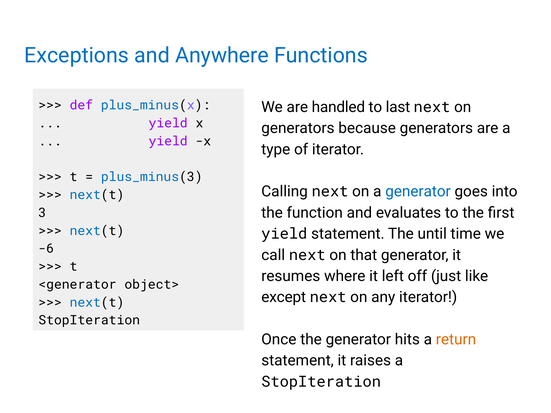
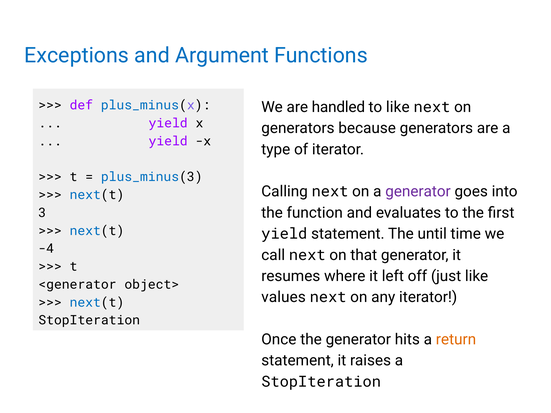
Anywhere: Anywhere -> Argument
to last: last -> like
generator at (418, 192) colour: blue -> purple
-6: -6 -> -4
except: except -> values
